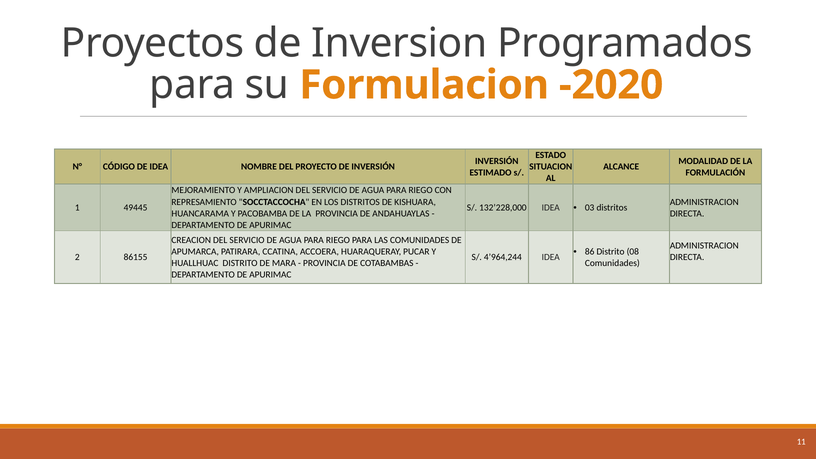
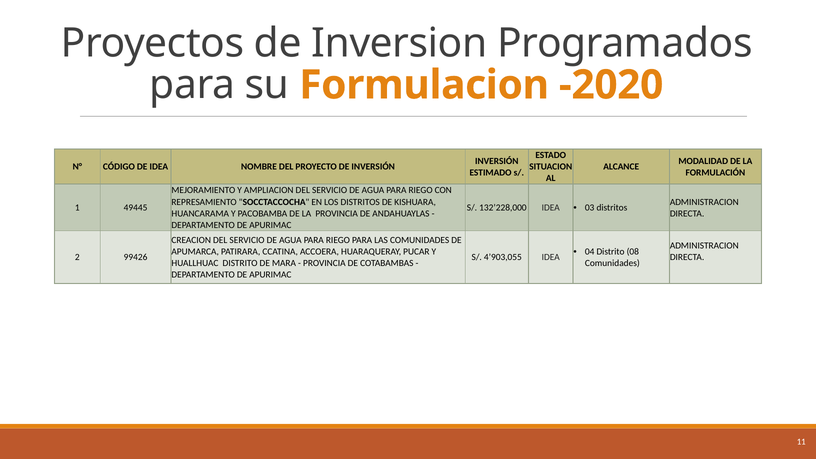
86: 86 -> 04
86155: 86155 -> 99426
4’964,244: 4’964,244 -> 4’903,055
